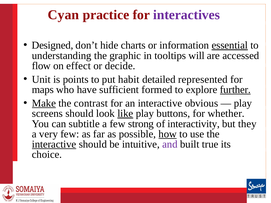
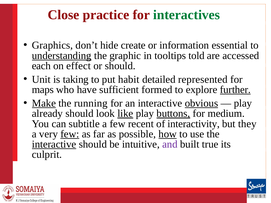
Cyan: Cyan -> Close
interactives colour: purple -> green
Designed: Designed -> Graphics
charts: charts -> create
essential underline: present -> none
understanding underline: none -> present
will: will -> told
flow: flow -> each
or decide: decide -> should
points: points -> taking
contrast: contrast -> running
obvious underline: none -> present
screens: screens -> already
buttons underline: none -> present
whether: whether -> medium
strong: strong -> recent
few at (70, 134) underline: none -> present
choice: choice -> culprit
